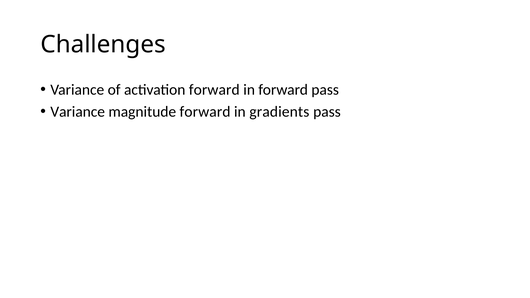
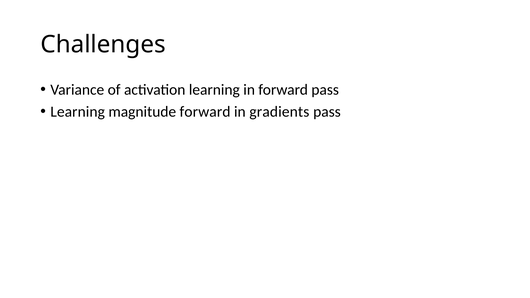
activation forward: forward -> learning
Variance at (78, 112): Variance -> Learning
